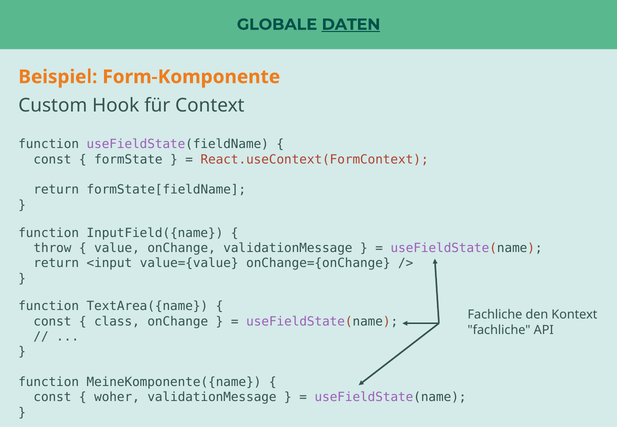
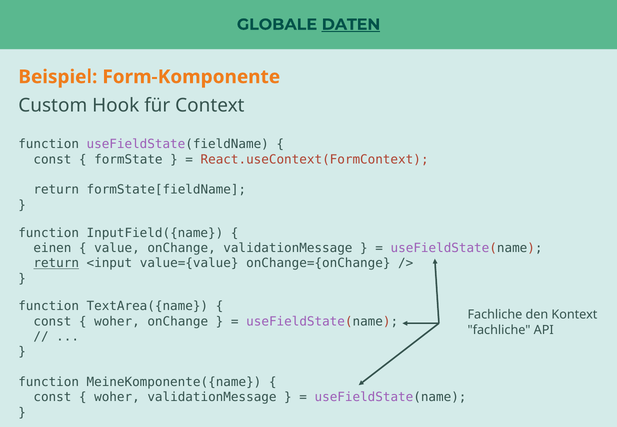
throw: throw -> einen
return at (56, 263) underline: none -> present
class at (117, 321): class -> woher
